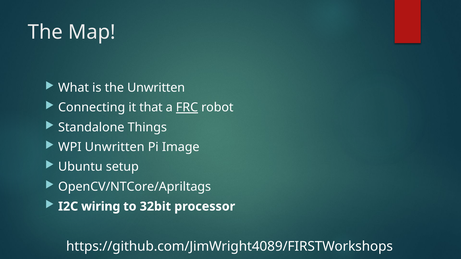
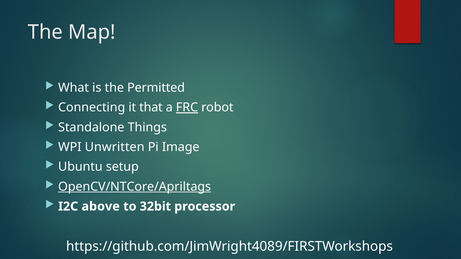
the Unwritten: Unwritten -> Permitted
OpenCV/NTCore/Apriltags underline: none -> present
wiring: wiring -> above
